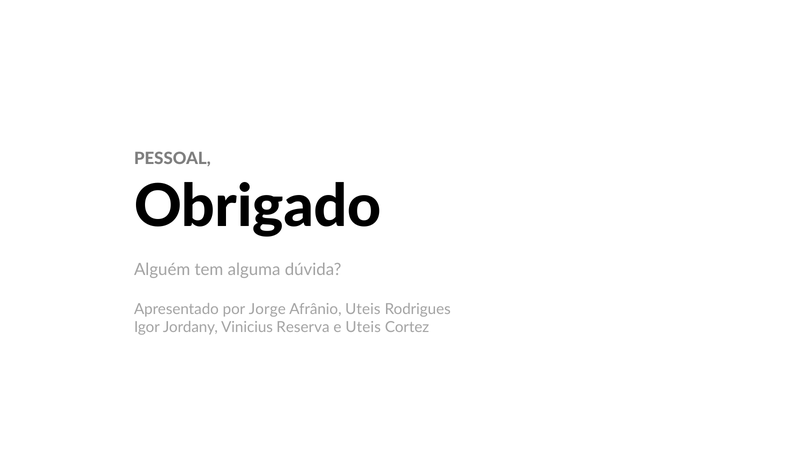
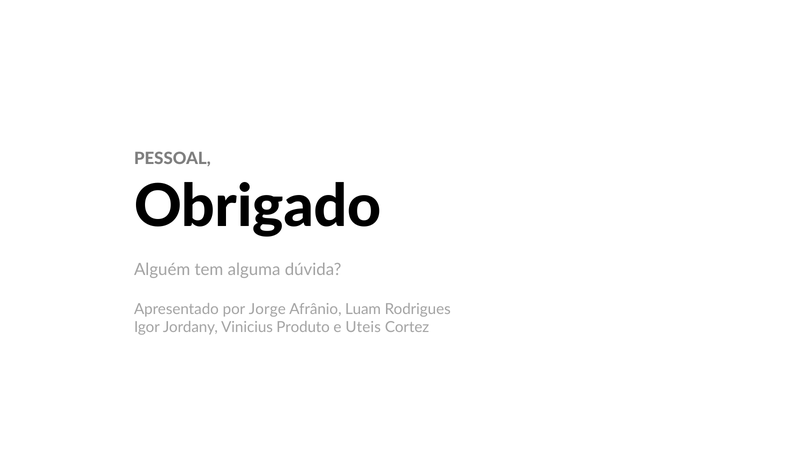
Afrânio Uteis: Uteis -> Luam
Reserva: Reserva -> Produto
